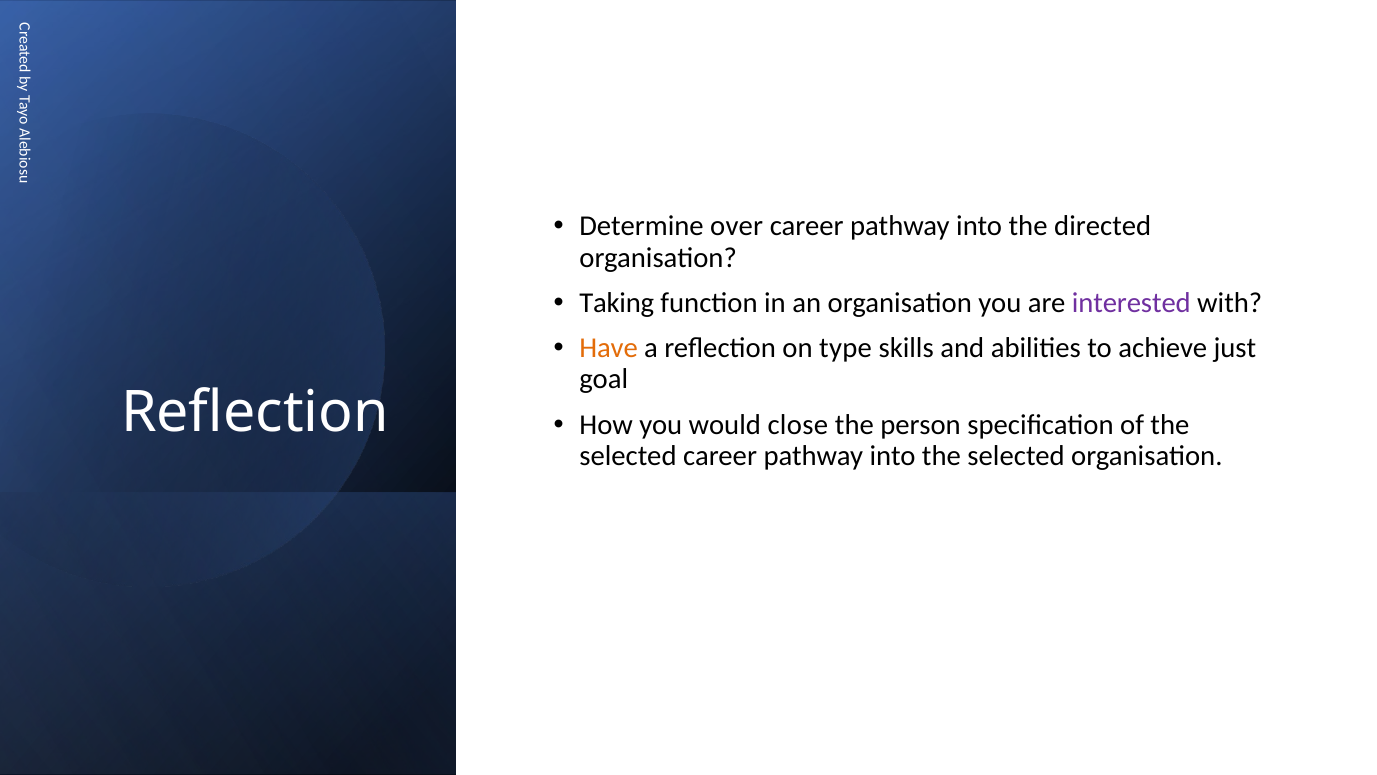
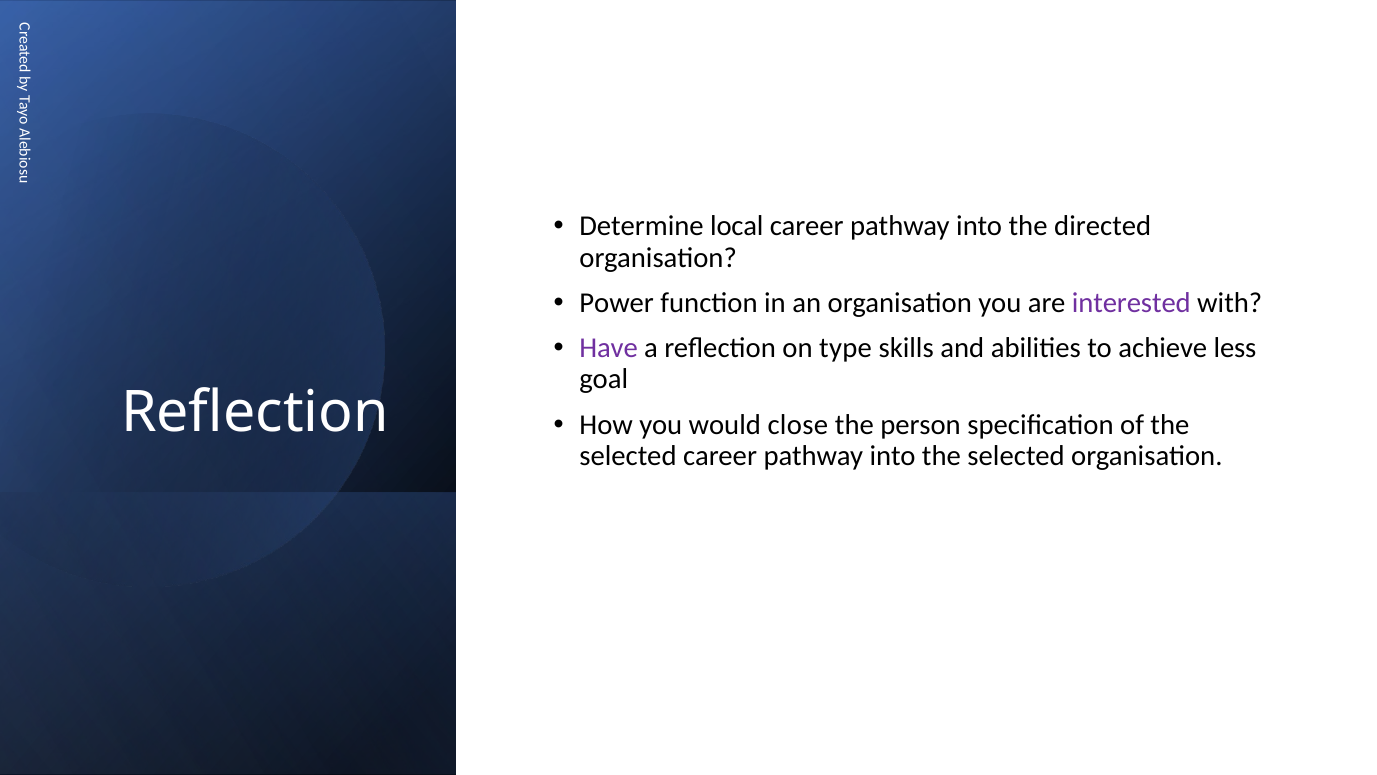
over: over -> local
Taking: Taking -> Power
Have colour: orange -> purple
just: just -> less
